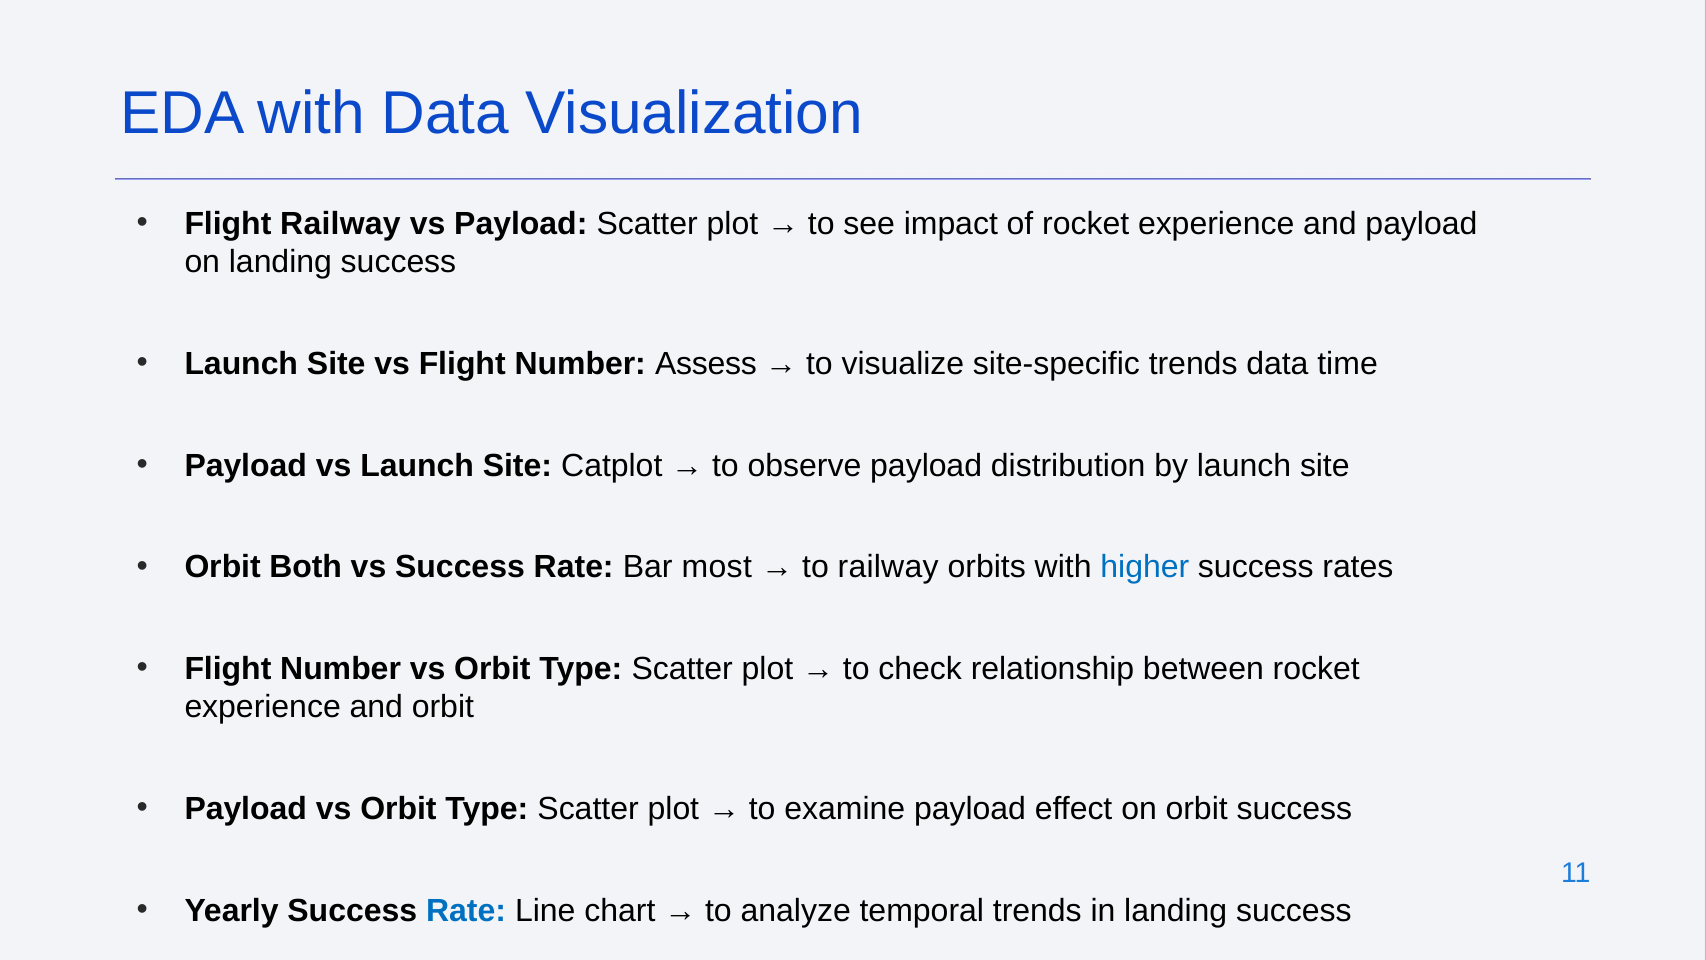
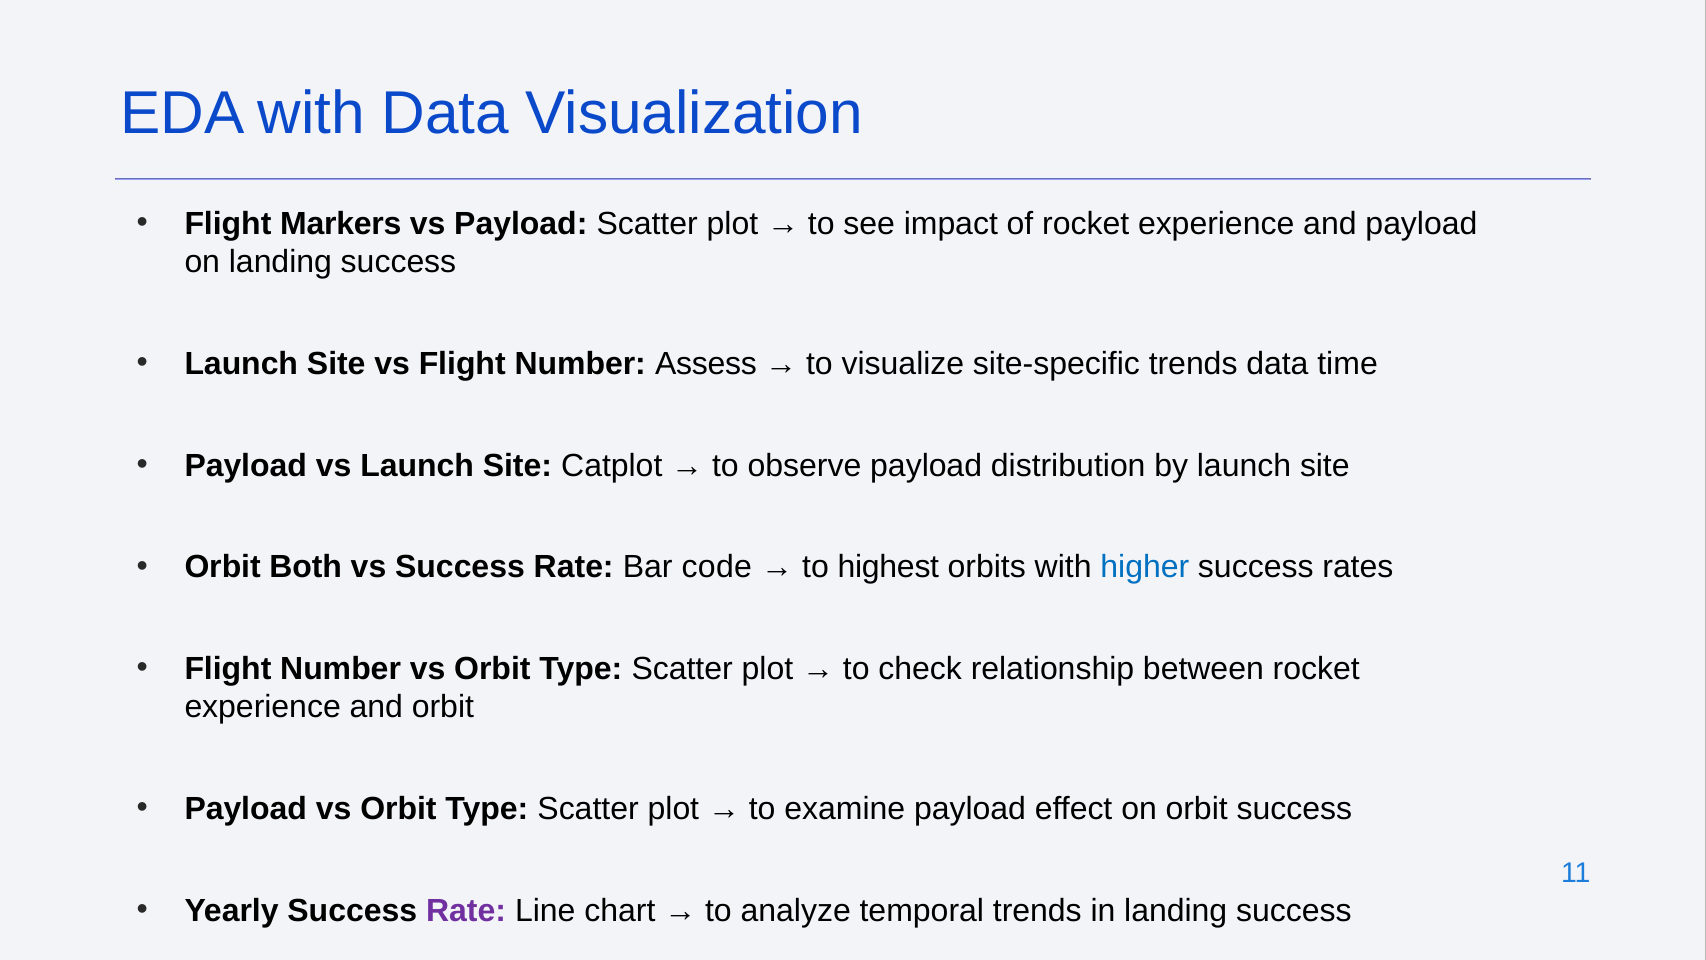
Flight Railway: Railway -> Markers
most: most -> code
to railway: railway -> highest
Rate at (466, 910) colour: blue -> purple
